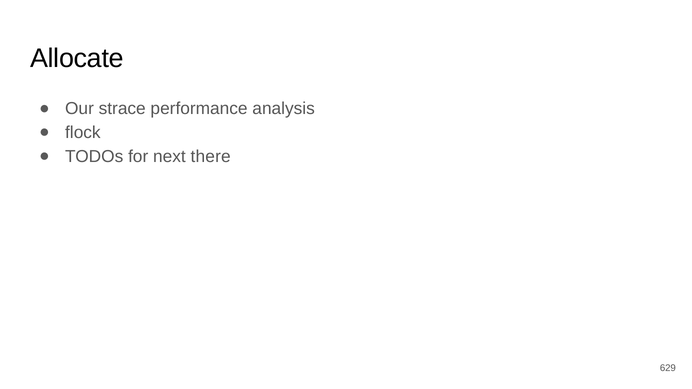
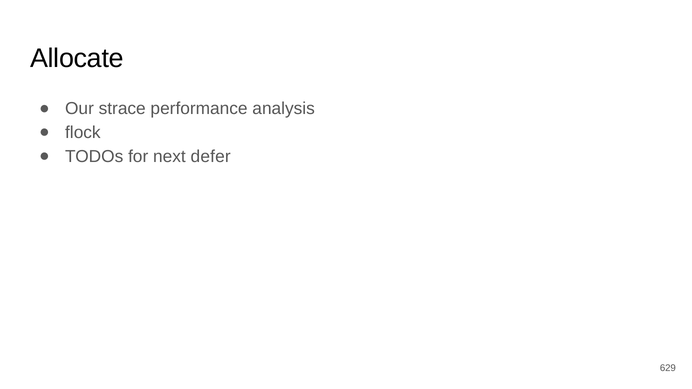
there: there -> defer
